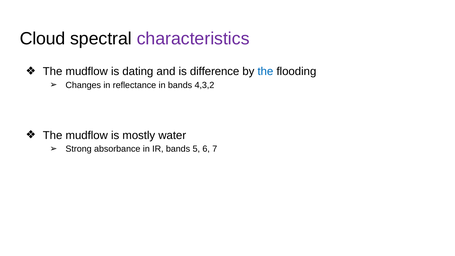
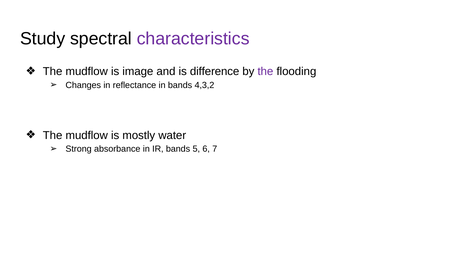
Cloud: Cloud -> Study
dating: dating -> image
the at (265, 72) colour: blue -> purple
